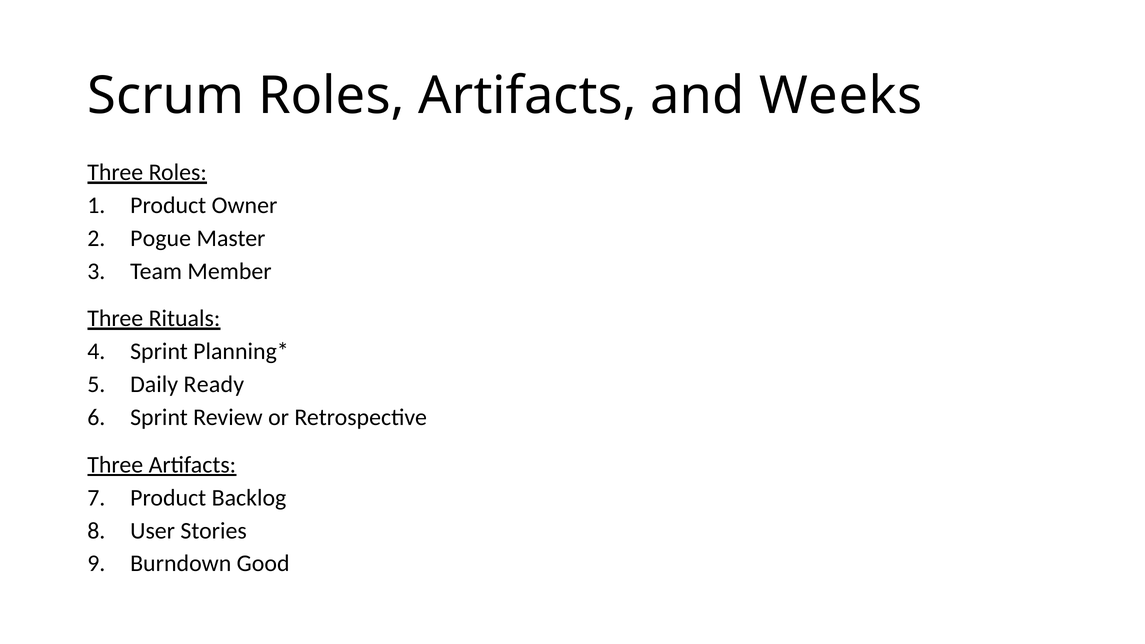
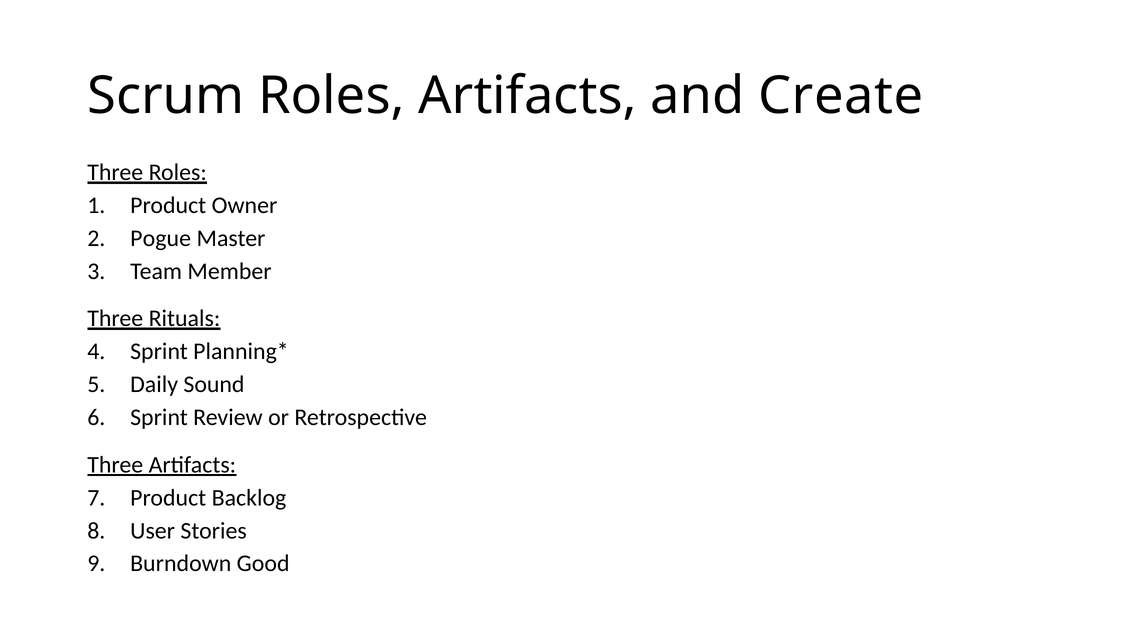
Weeks: Weeks -> Create
Ready: Ready -> Sound
